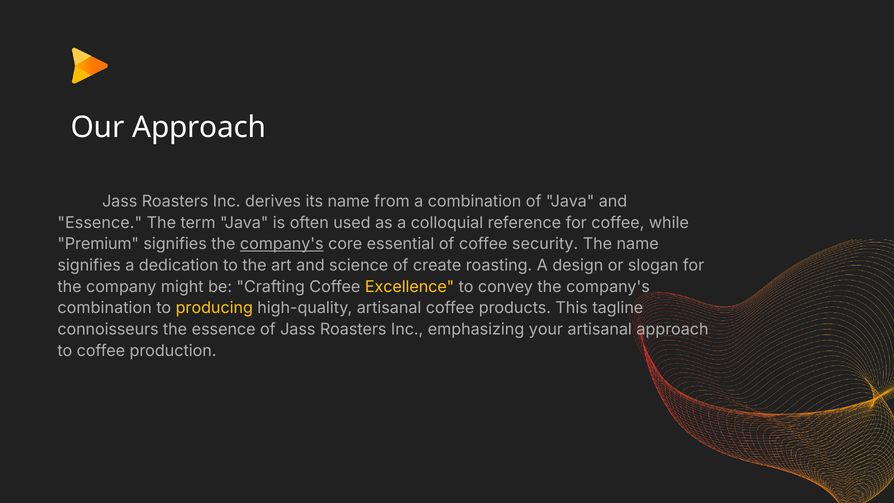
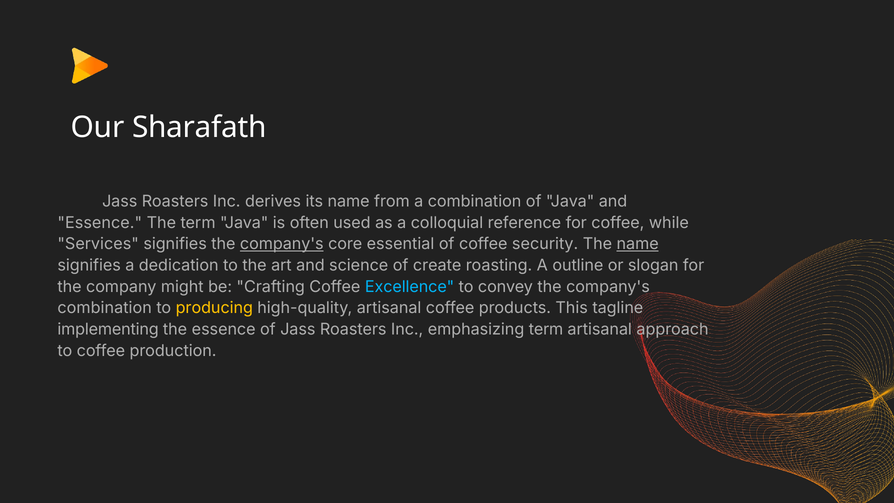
Our Approach: Approach -> Sharafath
Premium: Premium -> Services
name at (638, 244) underline: none -> present
design: design -> outline
Excellence colour: yellow -> light blue
connoisseurs: connoisseurs -> implementing
emphasizing your: your -> term
